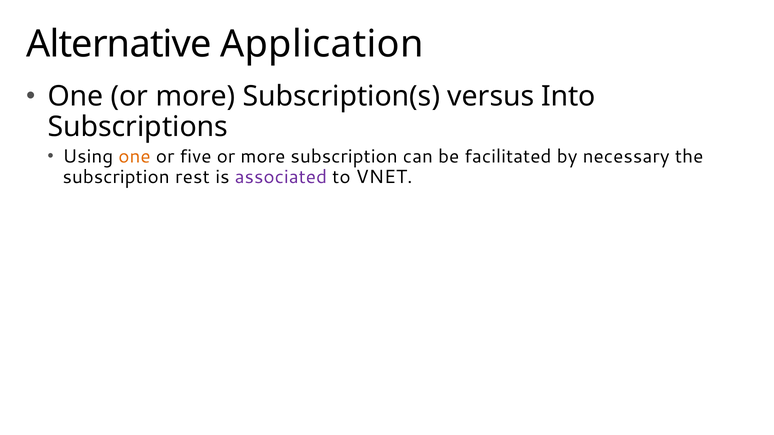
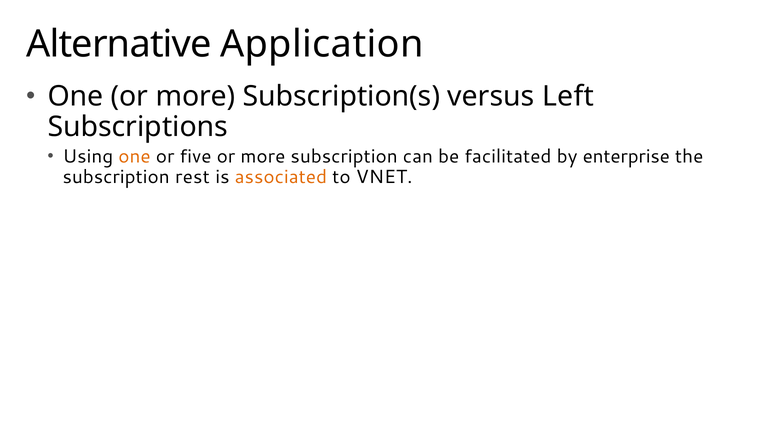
Into: Into -> Left
necessary: necessary -> enterprise
associated colour: purple -> orange
